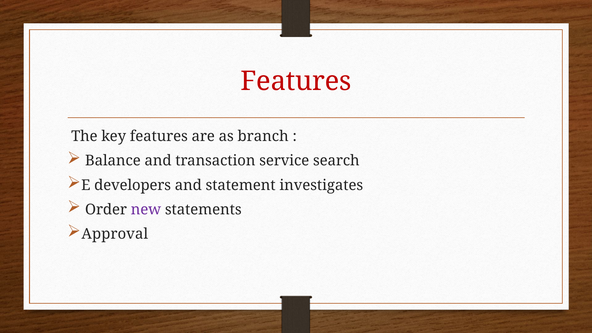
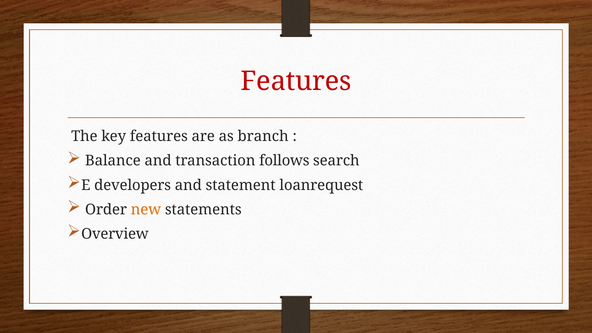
service: service -> follows
investigates: investigates -> loanrequest
new colour: purple -> orange
Approval: Approval -> Overview
